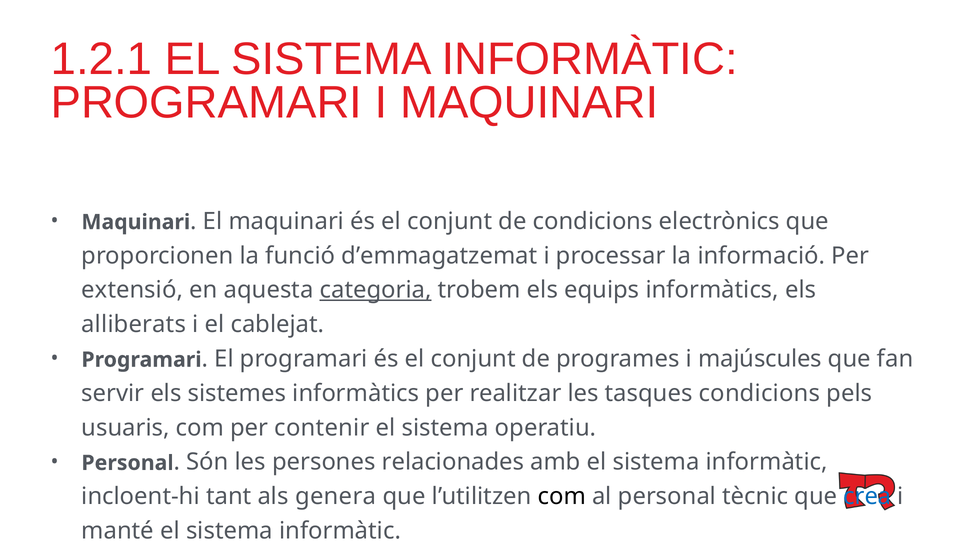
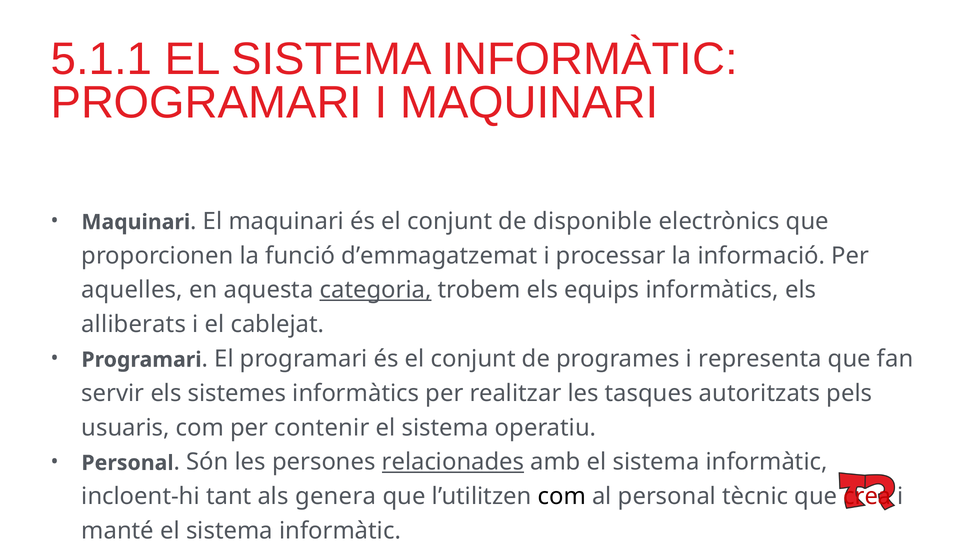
1.2.1: 1.2.1 -> 5.1.1
de condicions: condicions -> disponible
extensió: extensió -> aquelles
majúscules: majúscules -> representa
tasques condicions: condicions -> autoritzats
relacionades underline: none -> present
crea colour: blue -> red
